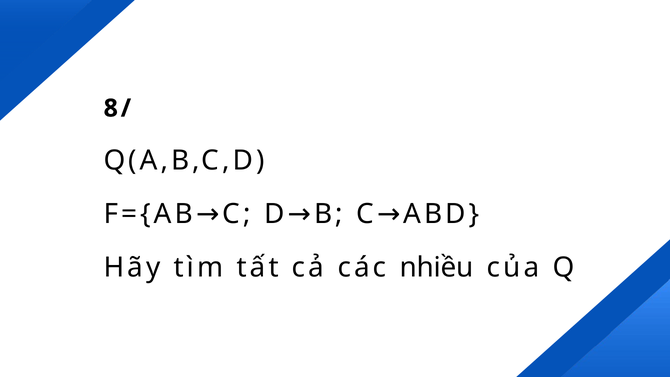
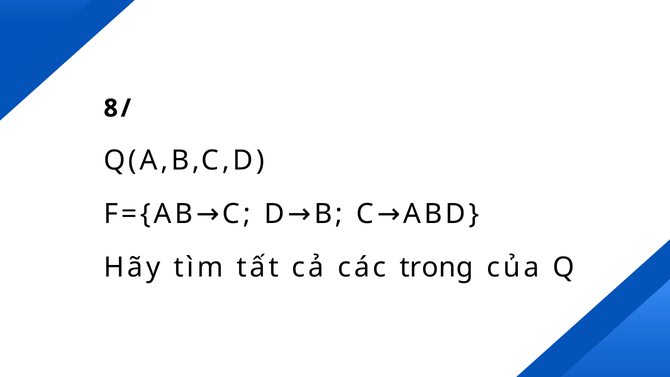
nhiều: nhiều -> trong
